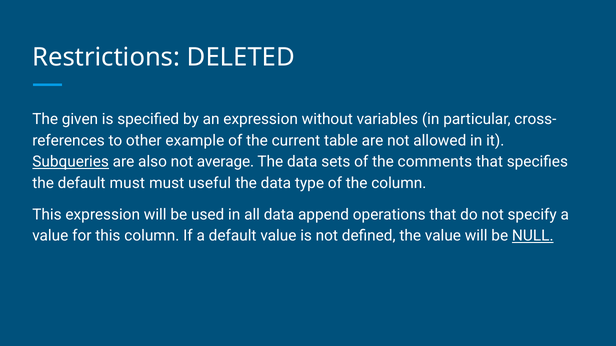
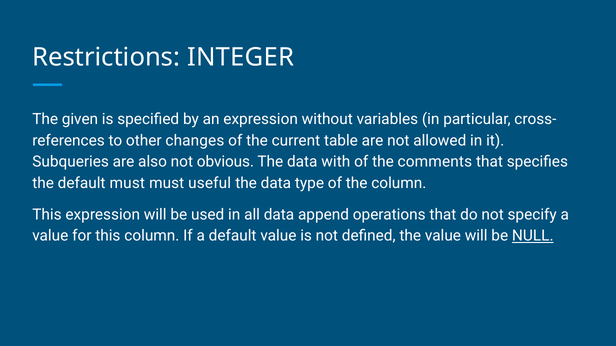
DELETED: DELETED -> INTEGER
example: example -> changes
Subqueries underline: present -> none
average: average -> obvious
sets: sets -> with
